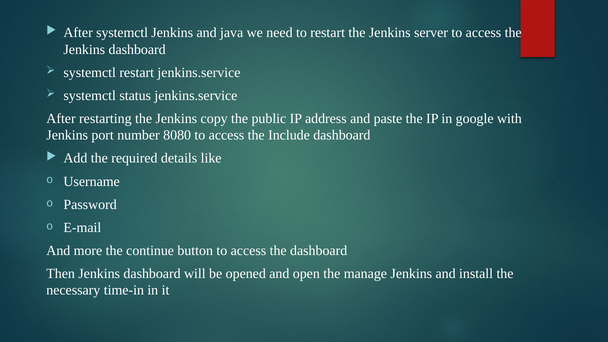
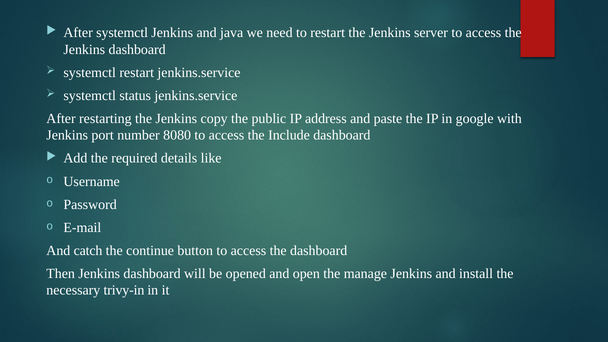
more: more -> catch
time-in: time-in -> trivy-in
